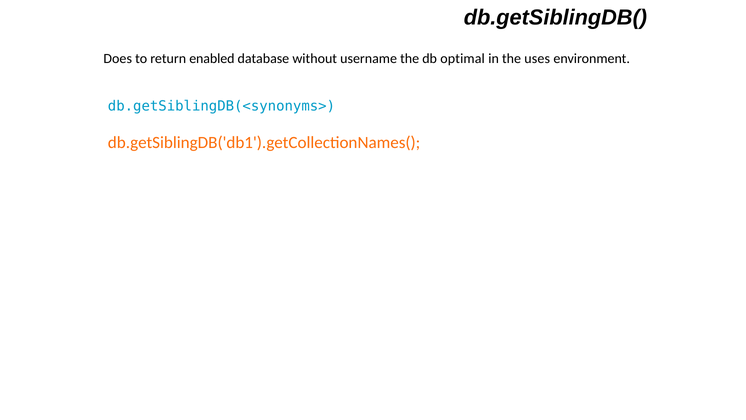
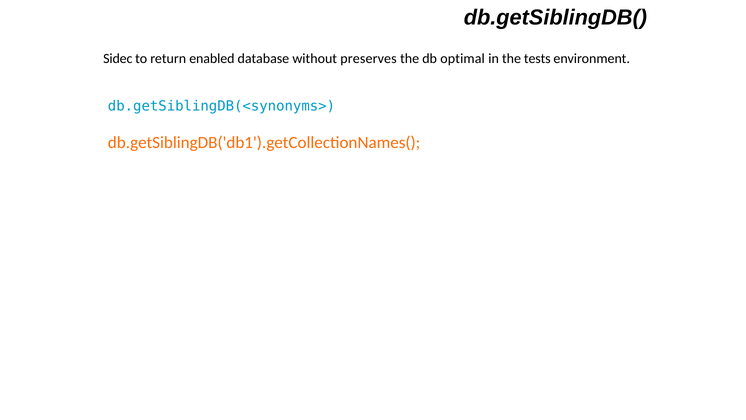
Does: Does -> Sidec
username: username -> preserves
uses: uses -> tests
